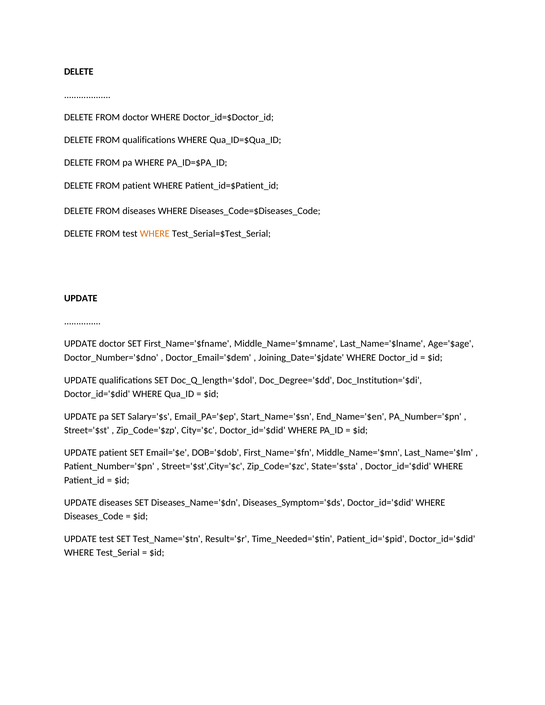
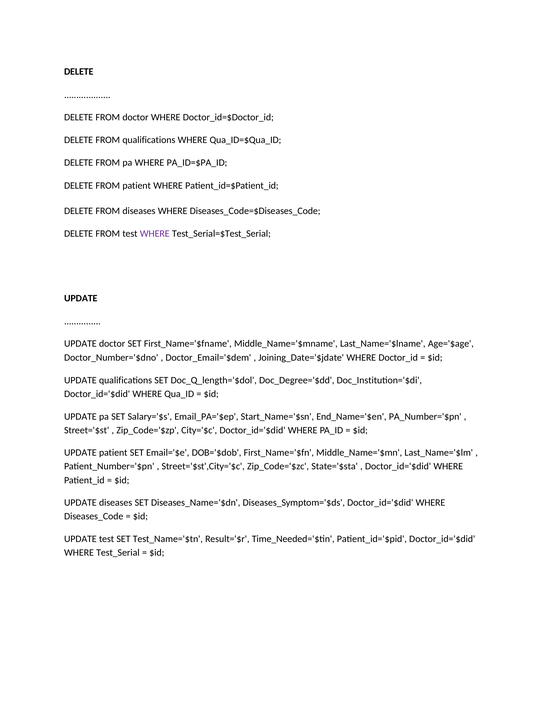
WHERE at (155, 234) colour: orange -> purple
